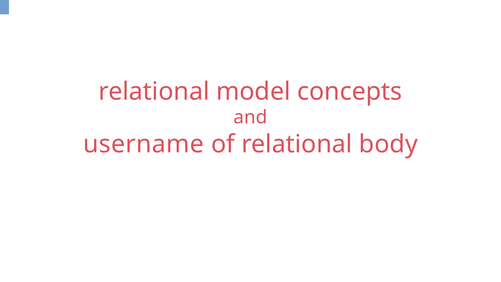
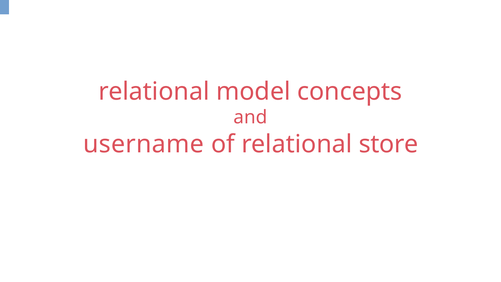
body: body -> store
